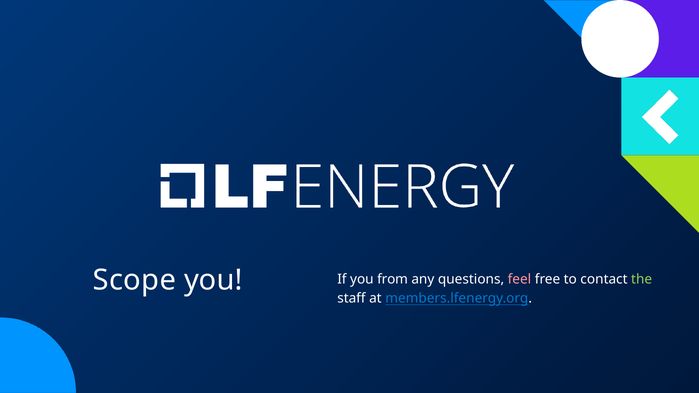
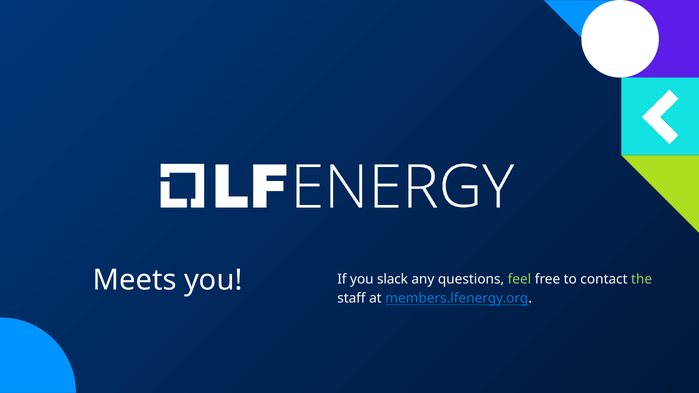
Scope: Scope -> Meets
from: from -> slack
feel colour: pink -> light green
